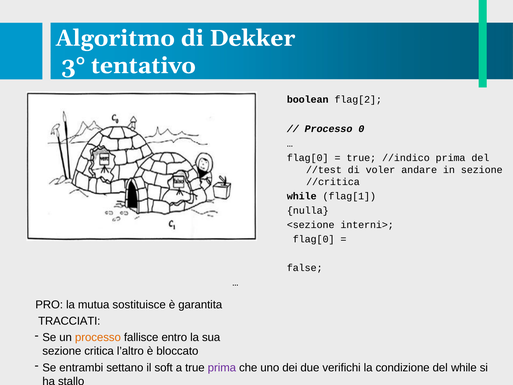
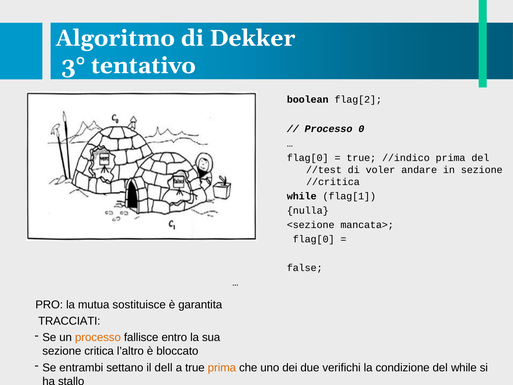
interni>: interni> -> mancata>
soft: soft -> dell
prima at (222, 367) colour: purple -> orange
